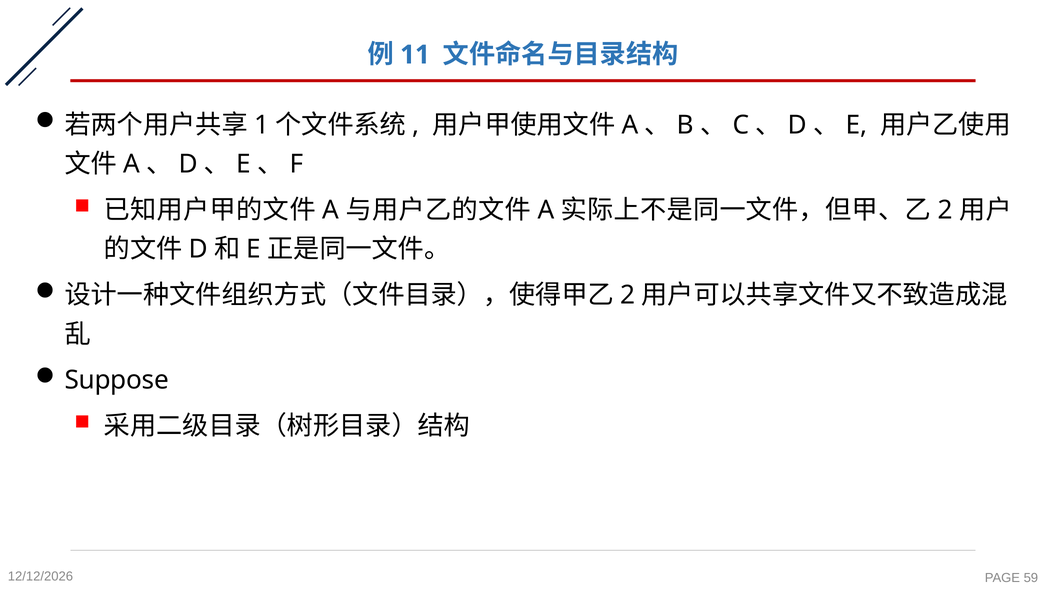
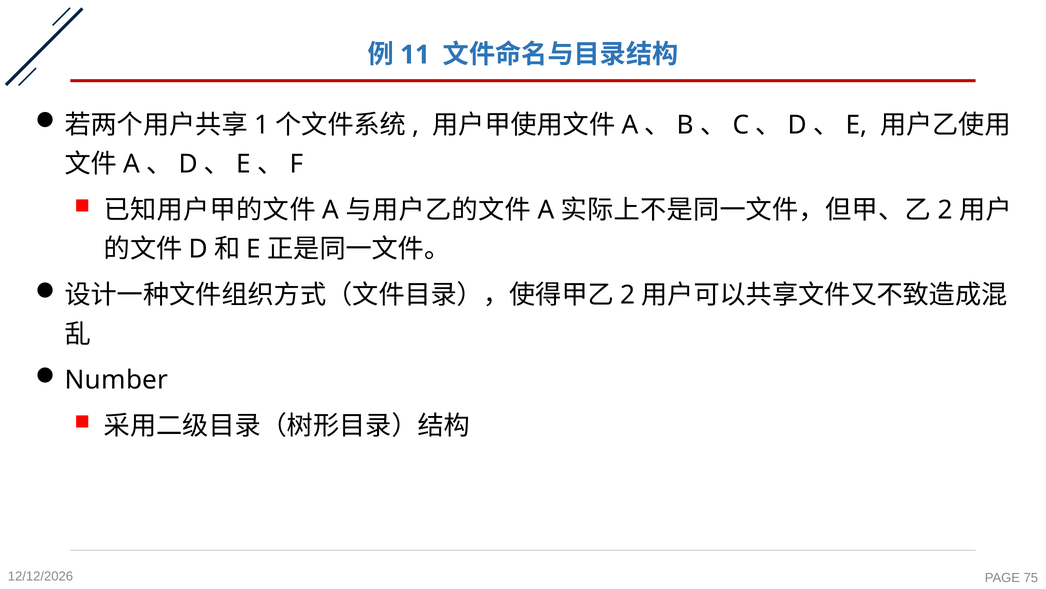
Suppose: Suppose -> Number
59: 59 -> 75
